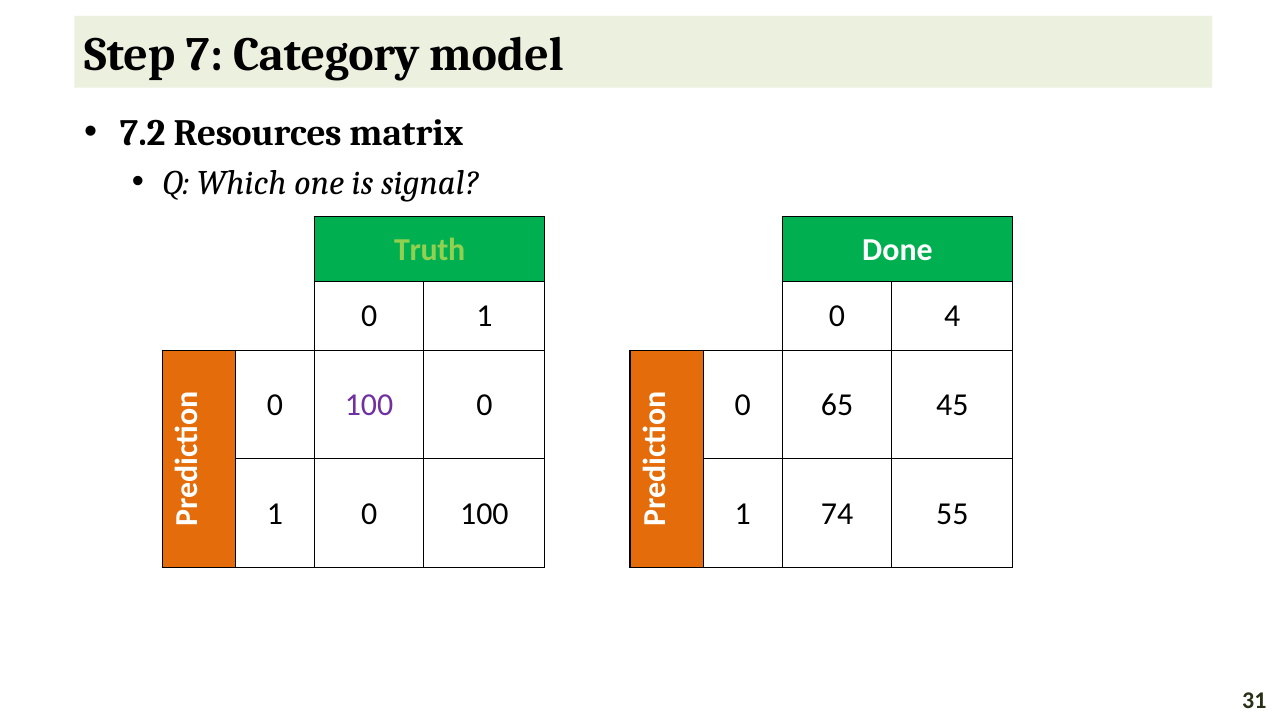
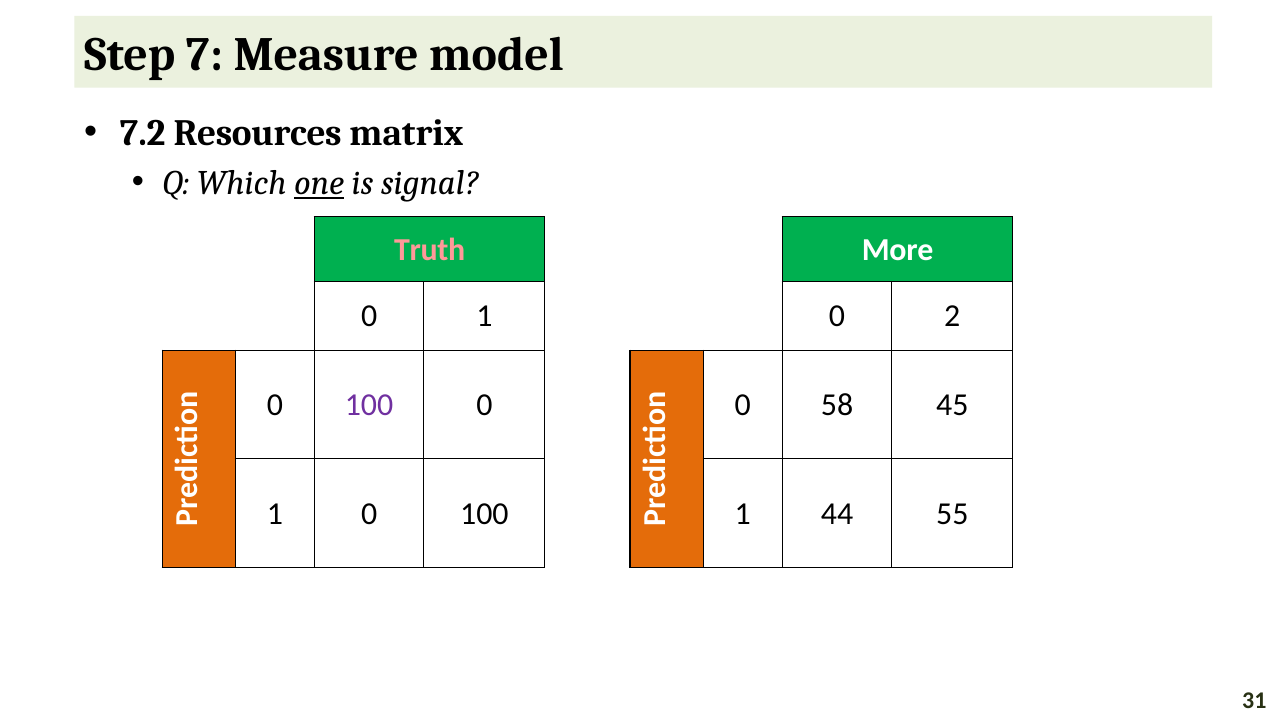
Category: Category -> Measure
one underline: none -> present
Truth colour: light green -> pink
Done: Done -> More
4: 4 -> 2
65: 65 -> 58
74: 74 -> 44
